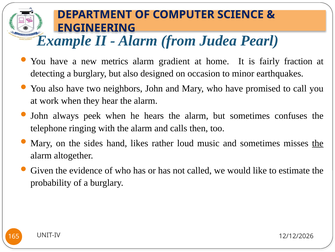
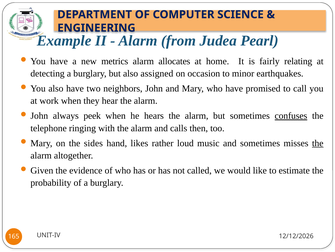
gradient: gradient -> allocates
fraction: fraction -> relating
designed: designed -> assigned
confuses underline: none -> present
